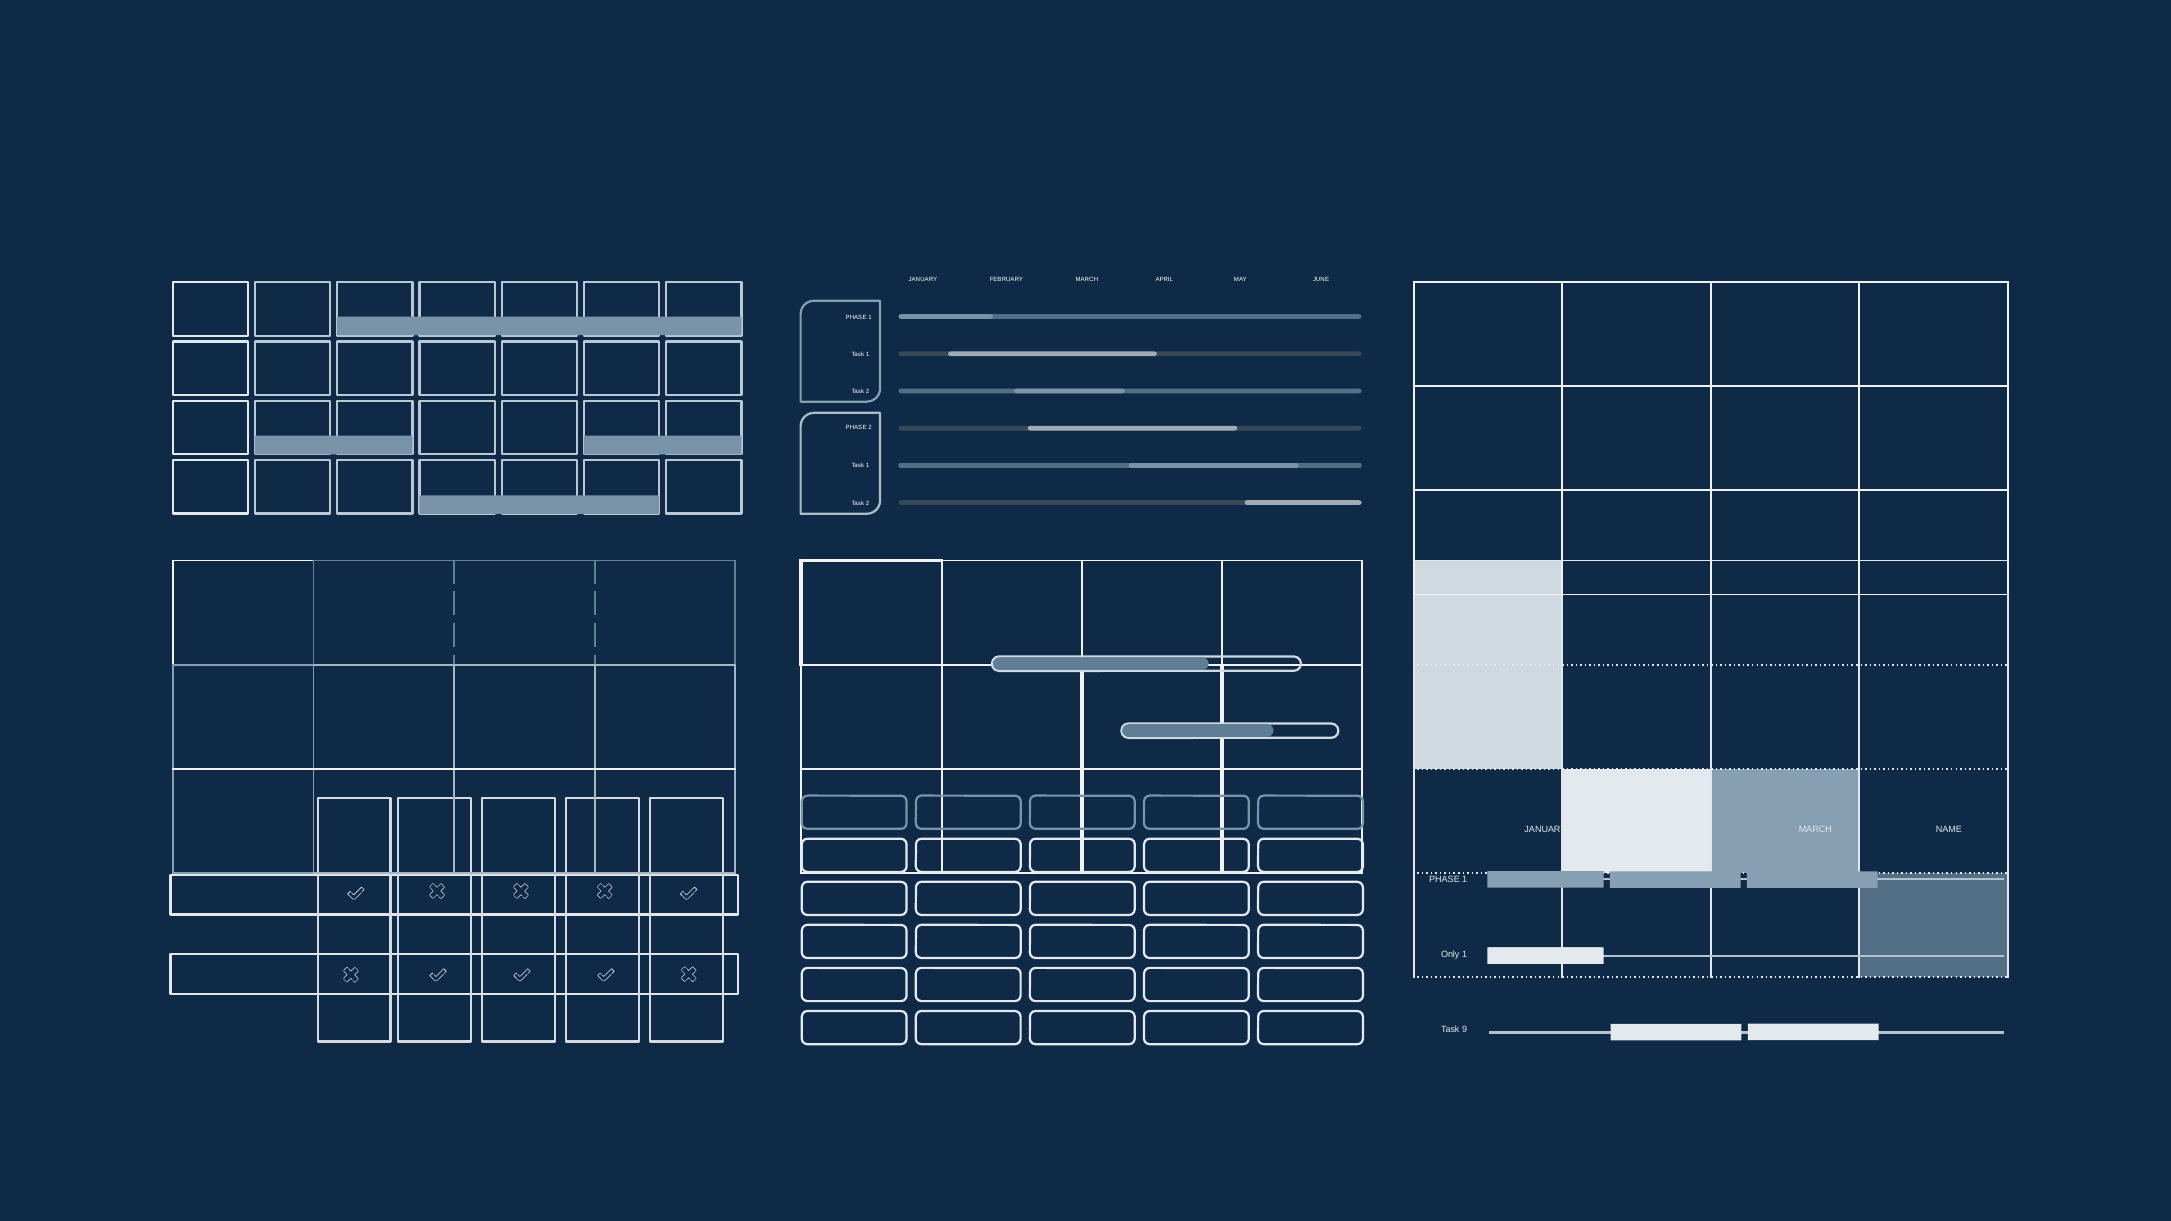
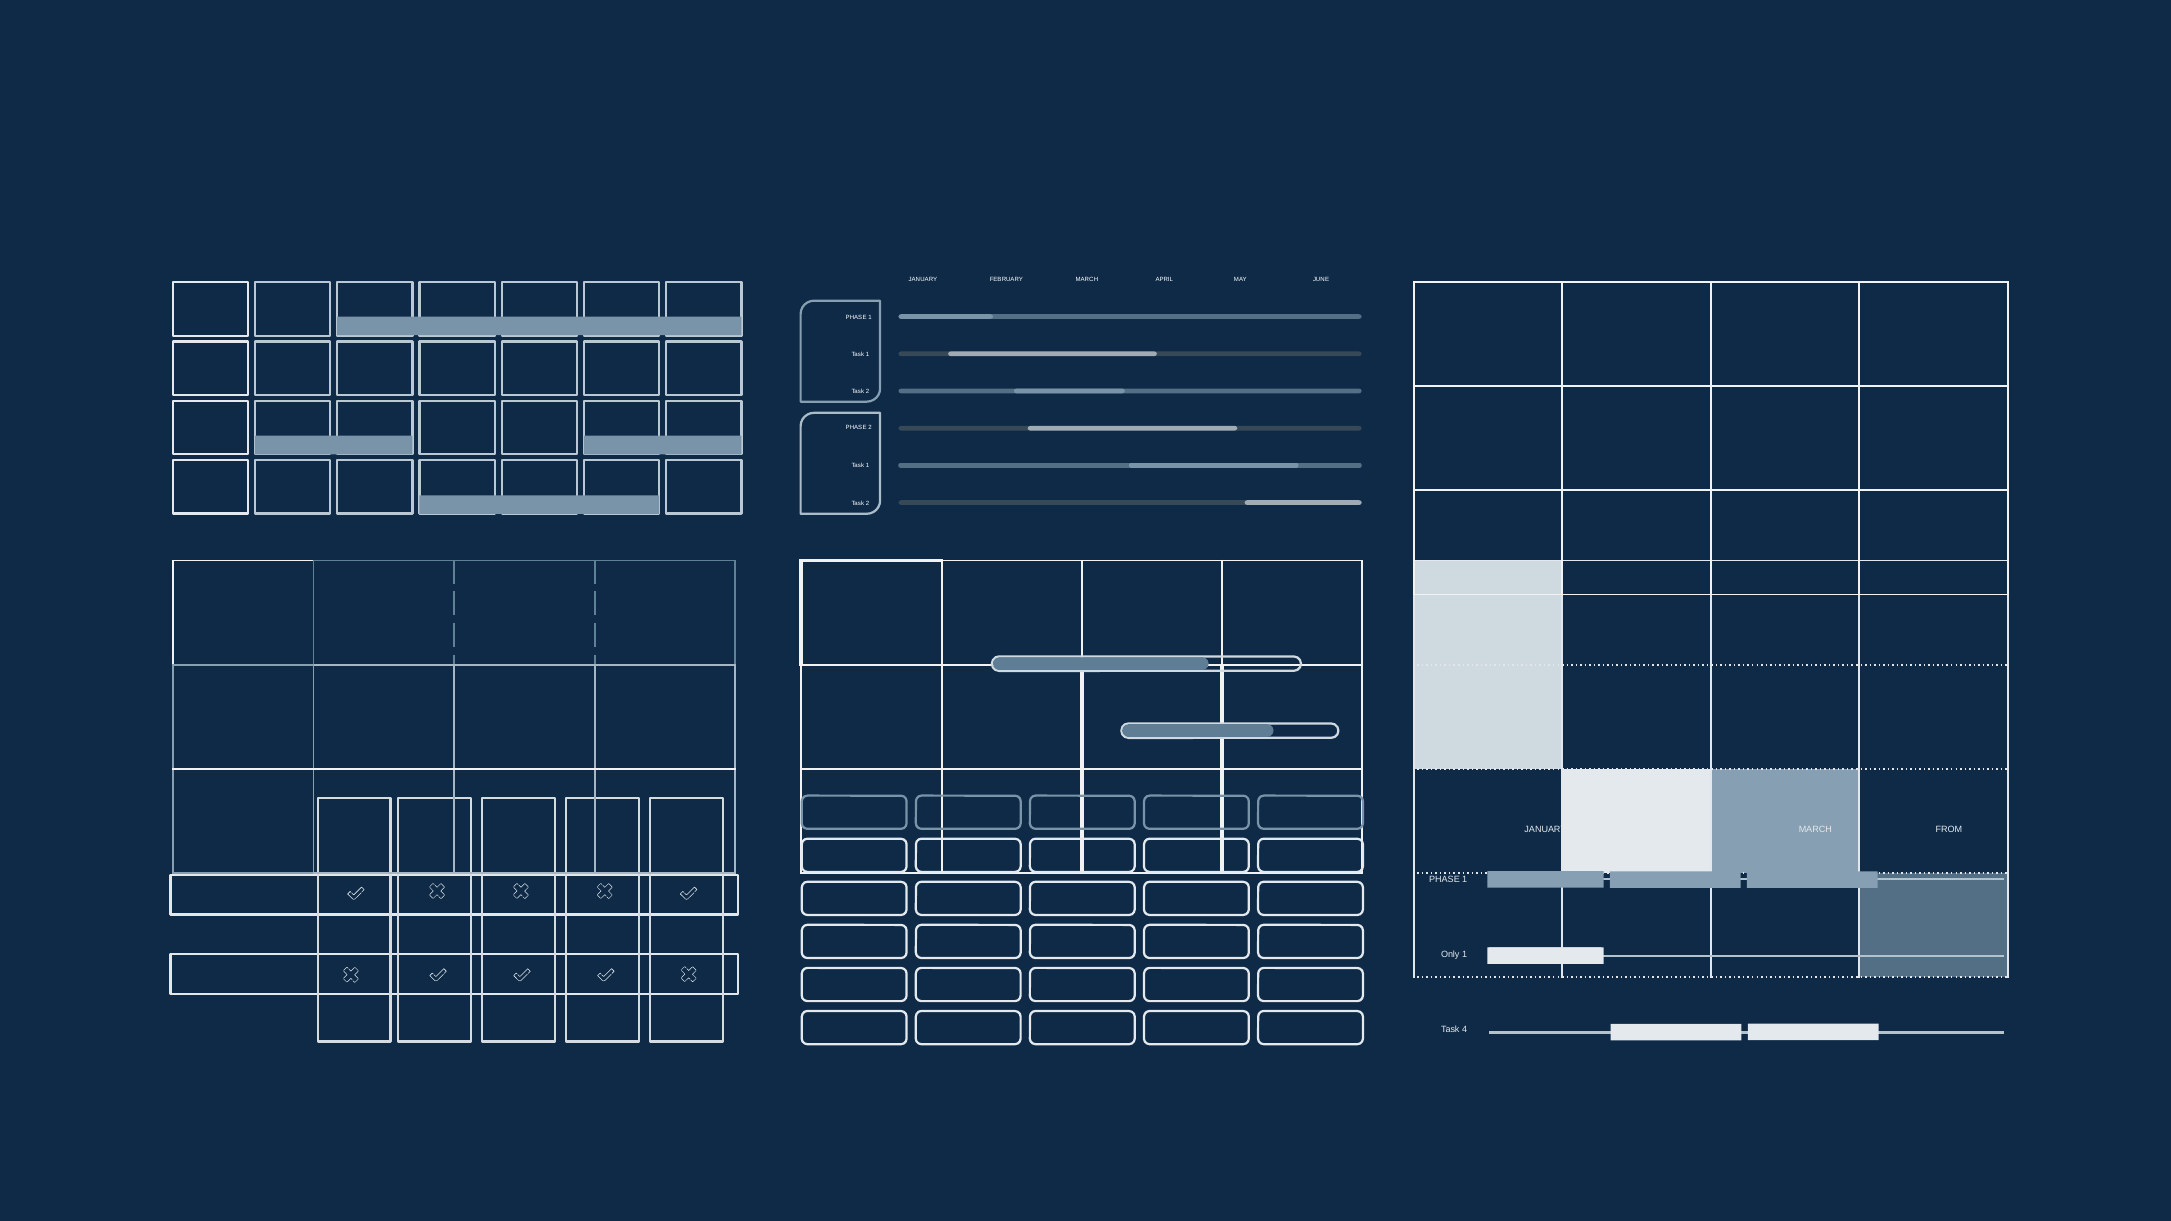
NAME: NAME -> FROM
9: 9 -> 4
